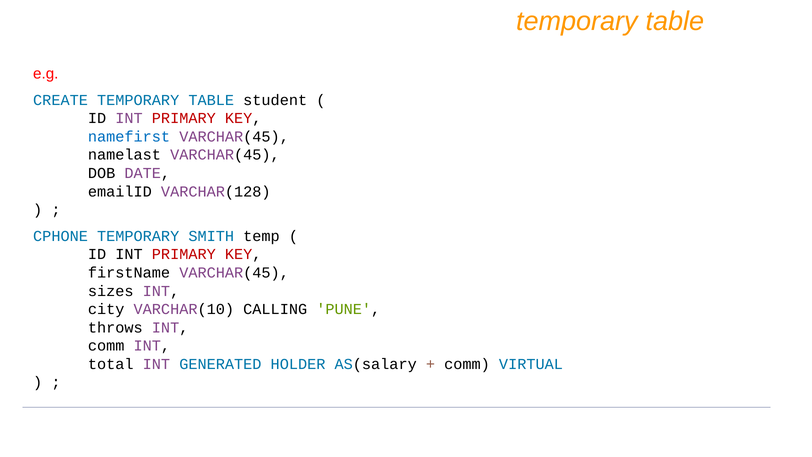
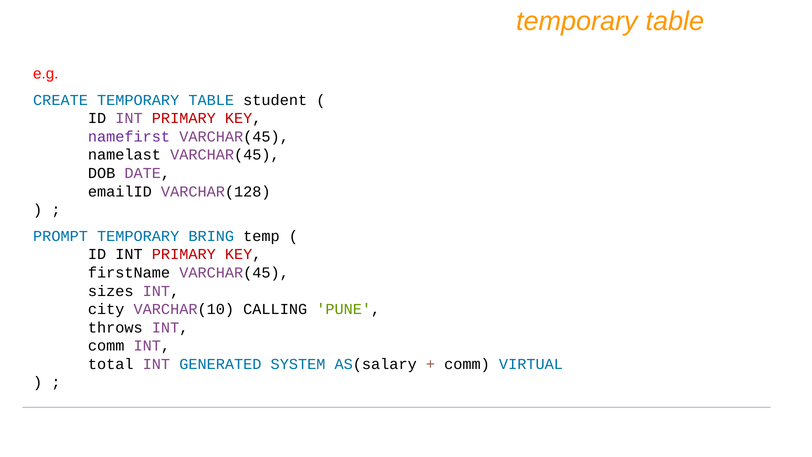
namefirst colour: blue -> purple
CPHONE: CPHONE -> PROMPT
SMITH: SMITH -> BRING
HOLDER: HOLDER -> SYSTEM
